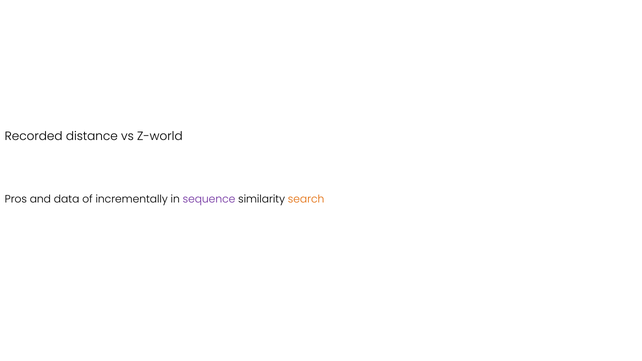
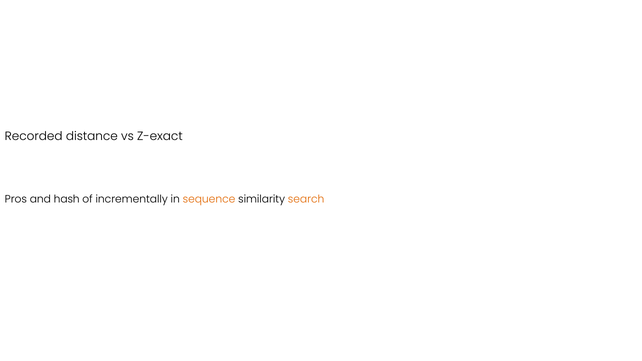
Z-world: Z-world -> Z-exact
data: data -> hash
sequence colour: purple -> orange
